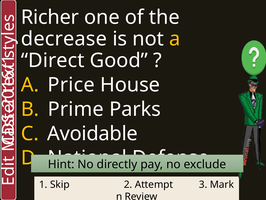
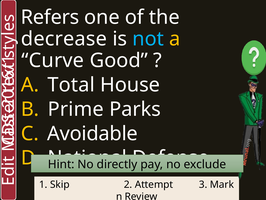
Richer: Richer -> Refers
not colour: white -> light blue
Direct: Direct -> Curve
Price: Price -> Total
